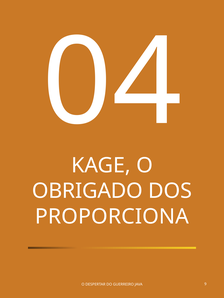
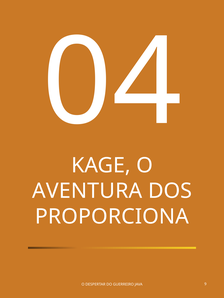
OBRIGADO: OBRIGADO -> AVENTURA
